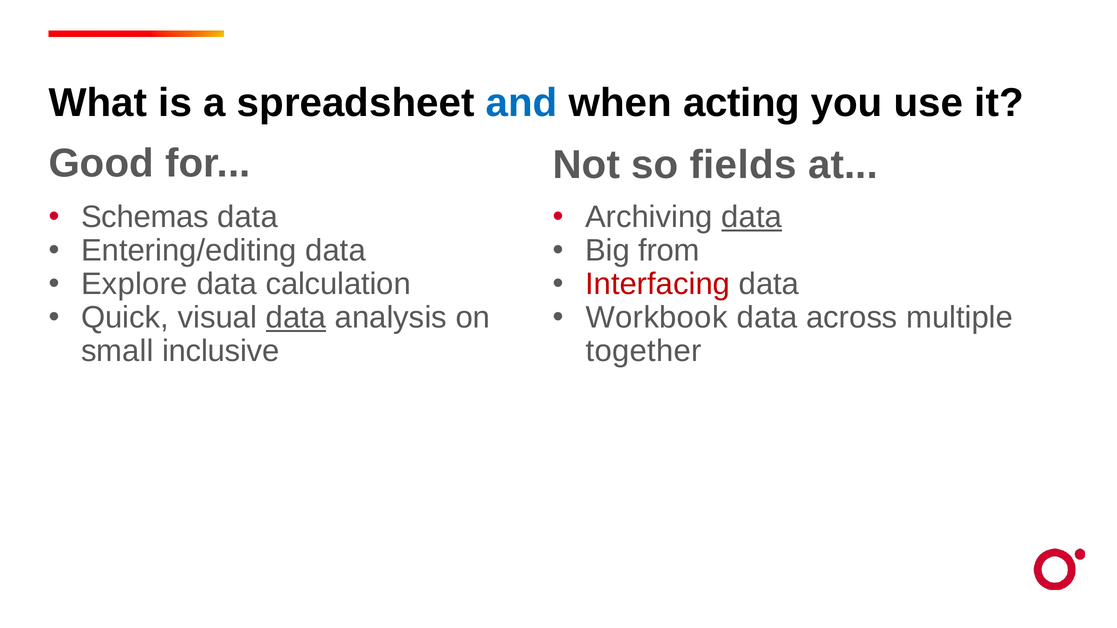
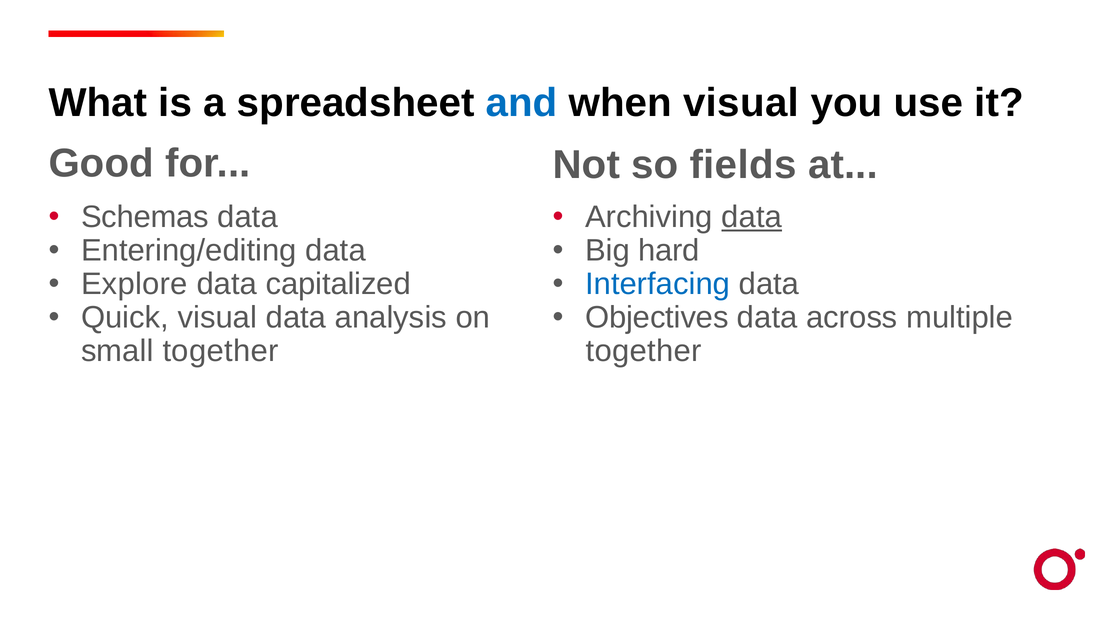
when acting: acting -> visual
from: from -> hard
Interfacing colour: red -> blue
calculation: calculation -> capitalized
Workbook: Workbook -> Objectives
data at (296, 318) underline: present -> none
small inclusive: inclusive -> together
